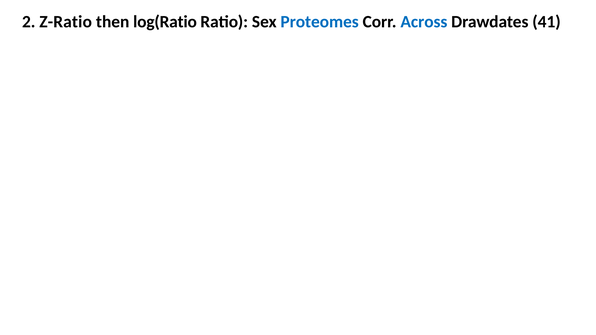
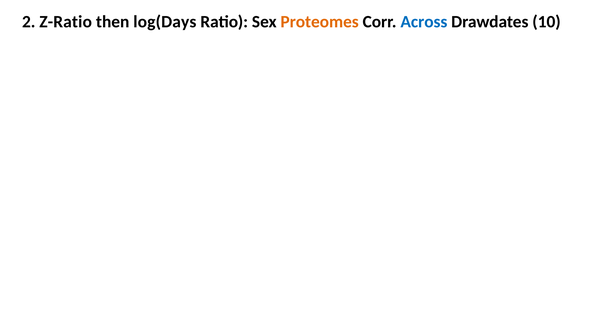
log(Ratio: log(Ratio -> log(Days
Proteomes colour: blue -> orange
41: 41 -> 10
